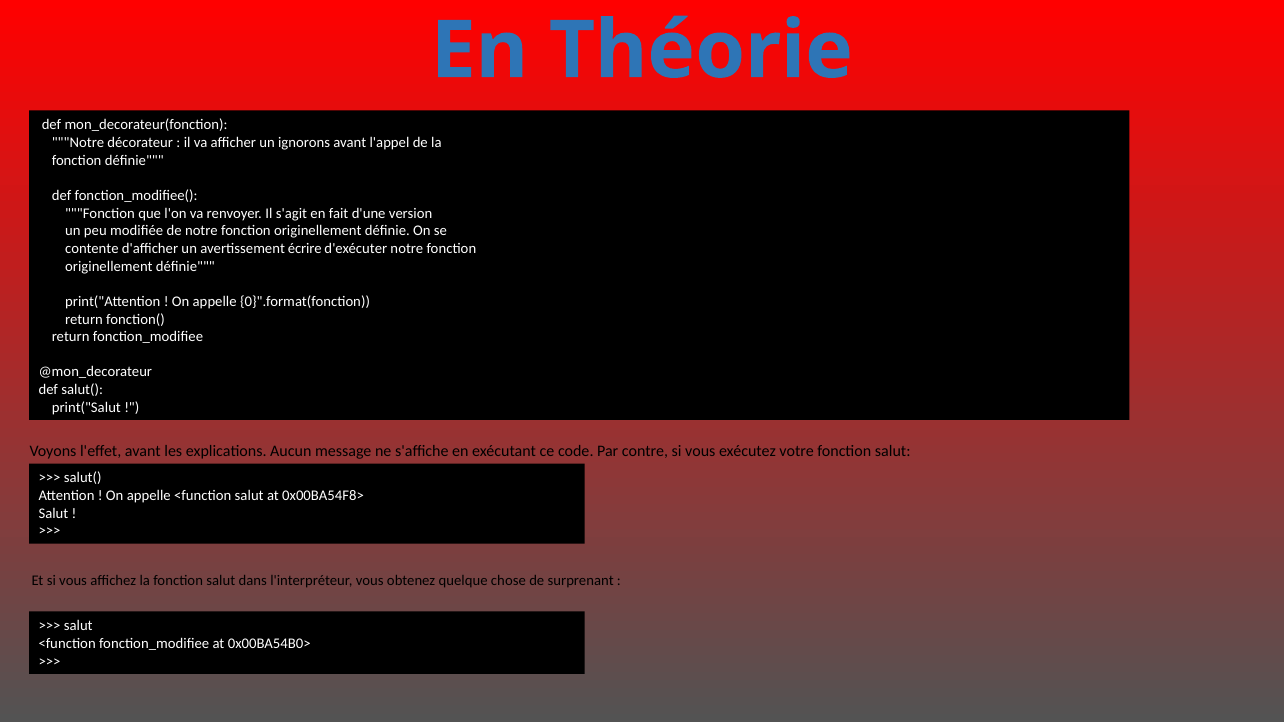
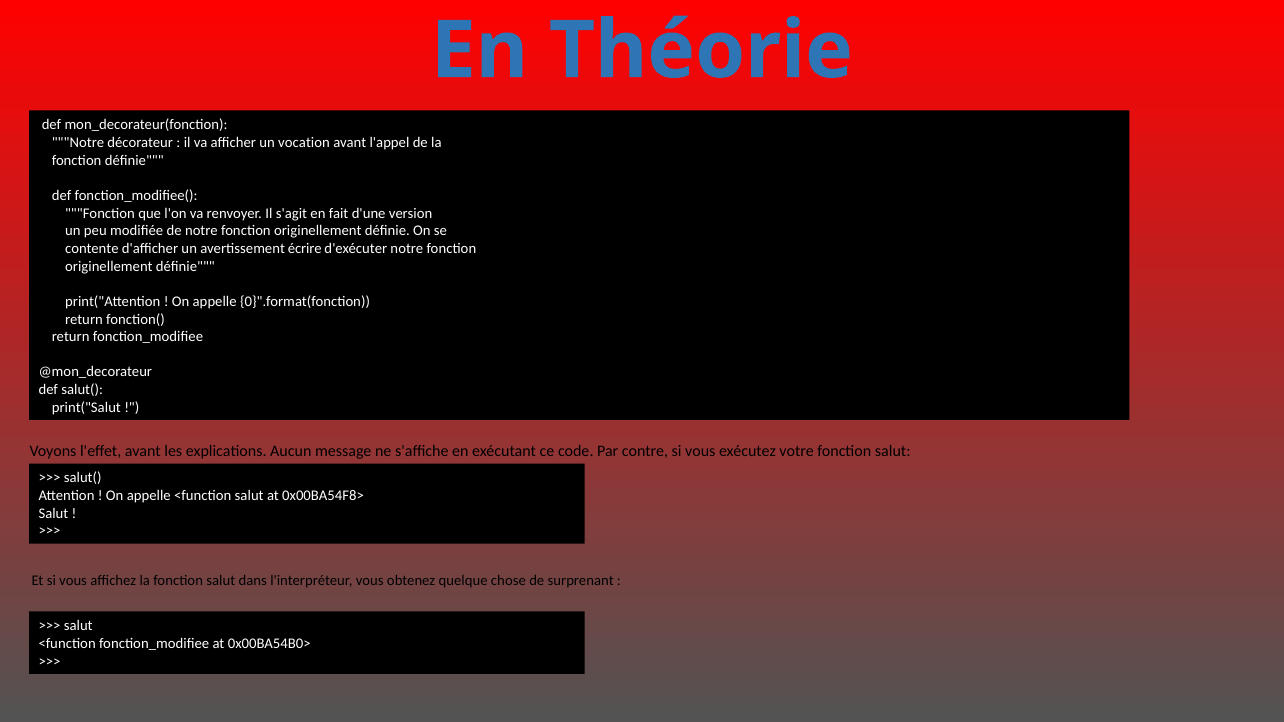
ignorons: ignorons -> vocation
